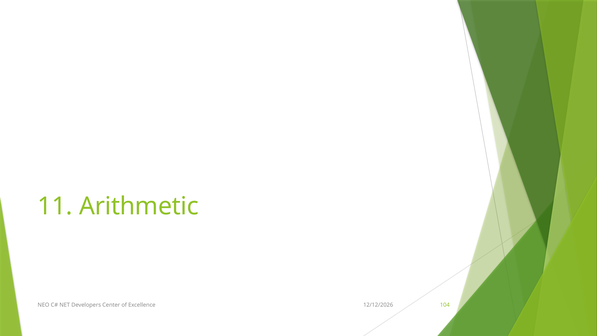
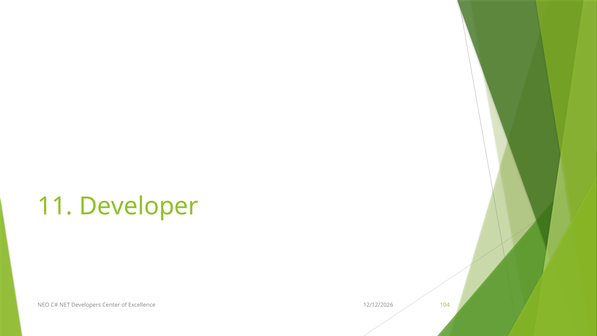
Arithmetic: Arithmetic -> Developer
